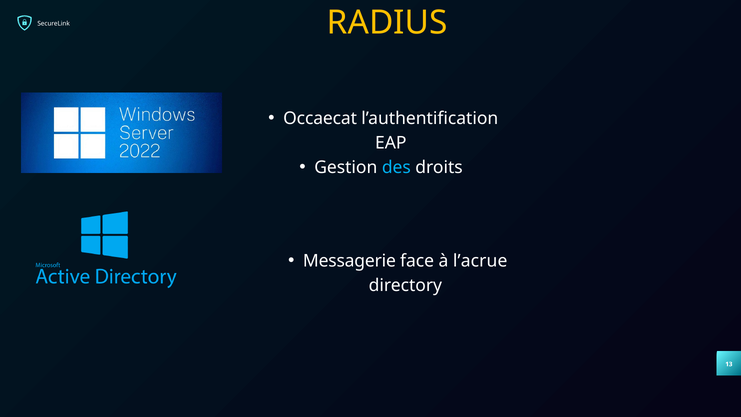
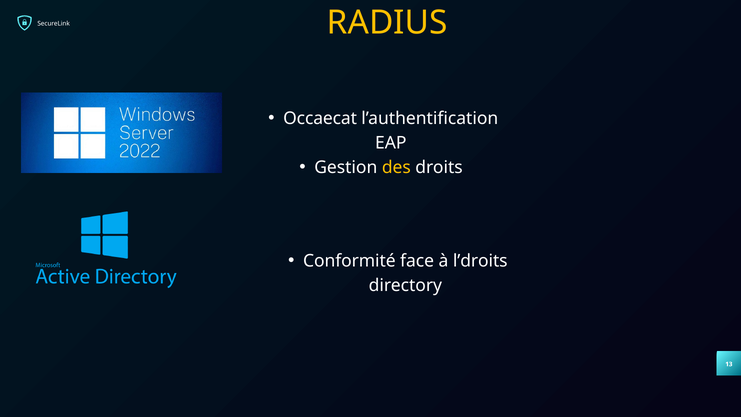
des colour: light blue -> yellow
Messagerie: Messagerie -> Conformité
l’acrue: l’acrue -> l’droits
